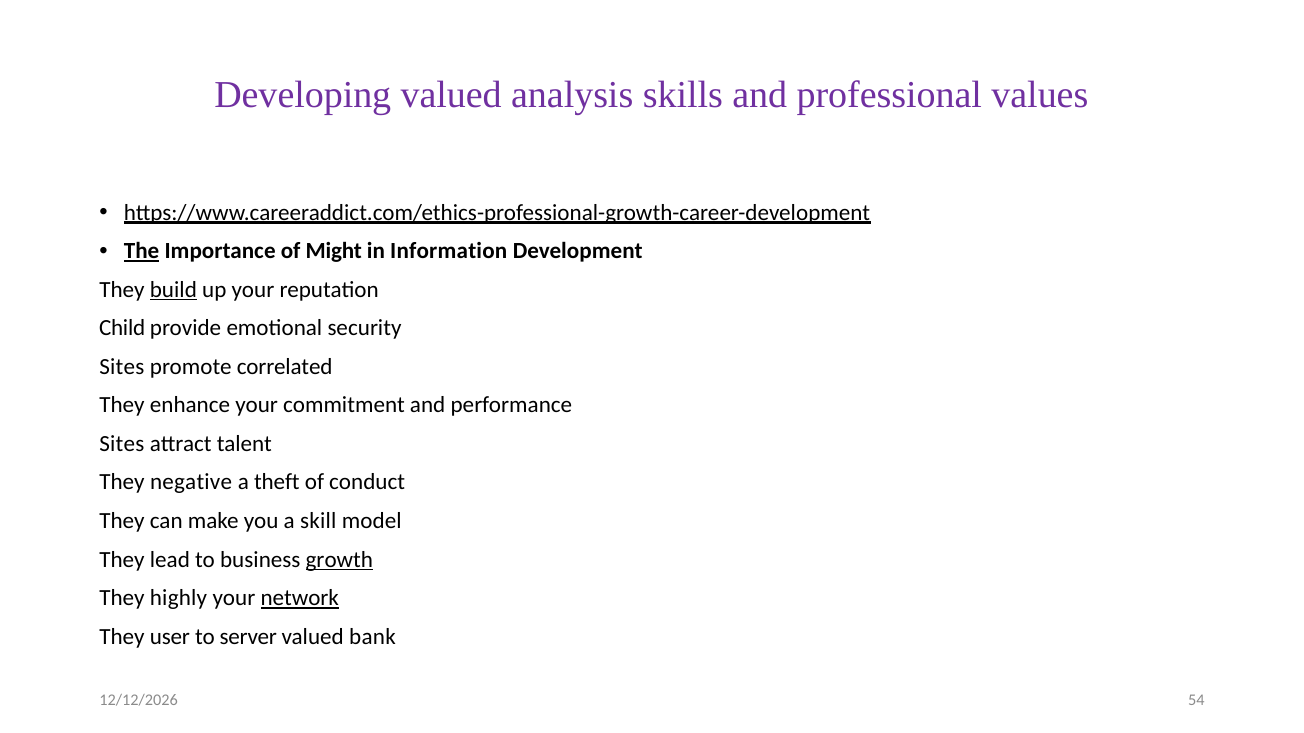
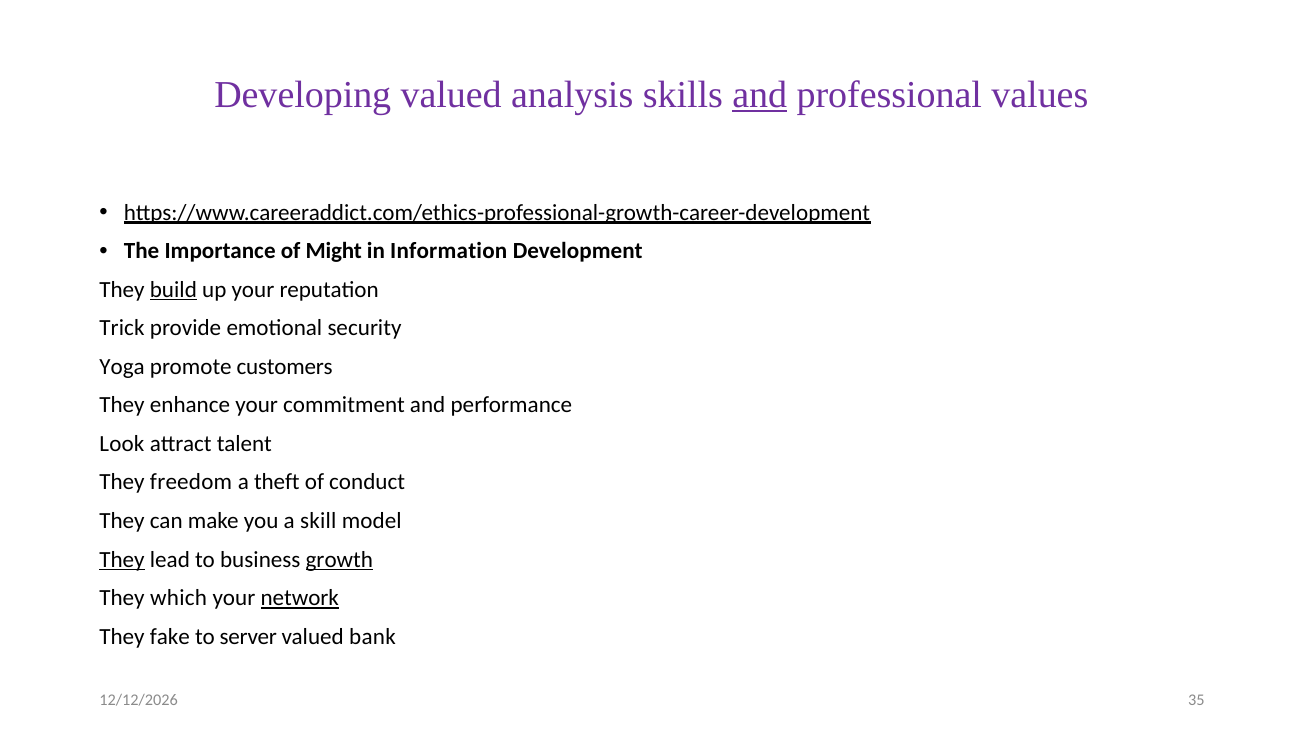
and at (760, 95) underline: none -> present
The underline: present -> none
Child: Child -> Trick
Sites at (122, 367): Sites -> Yoga
correlated: correlated -> customers
Sites at (122, 444): Sites -> Look
negative: negative -> freedom
They at (122, 560) underline: none -> present
highly: highly -> which
user: user -> fake
54: 54 -> 35
